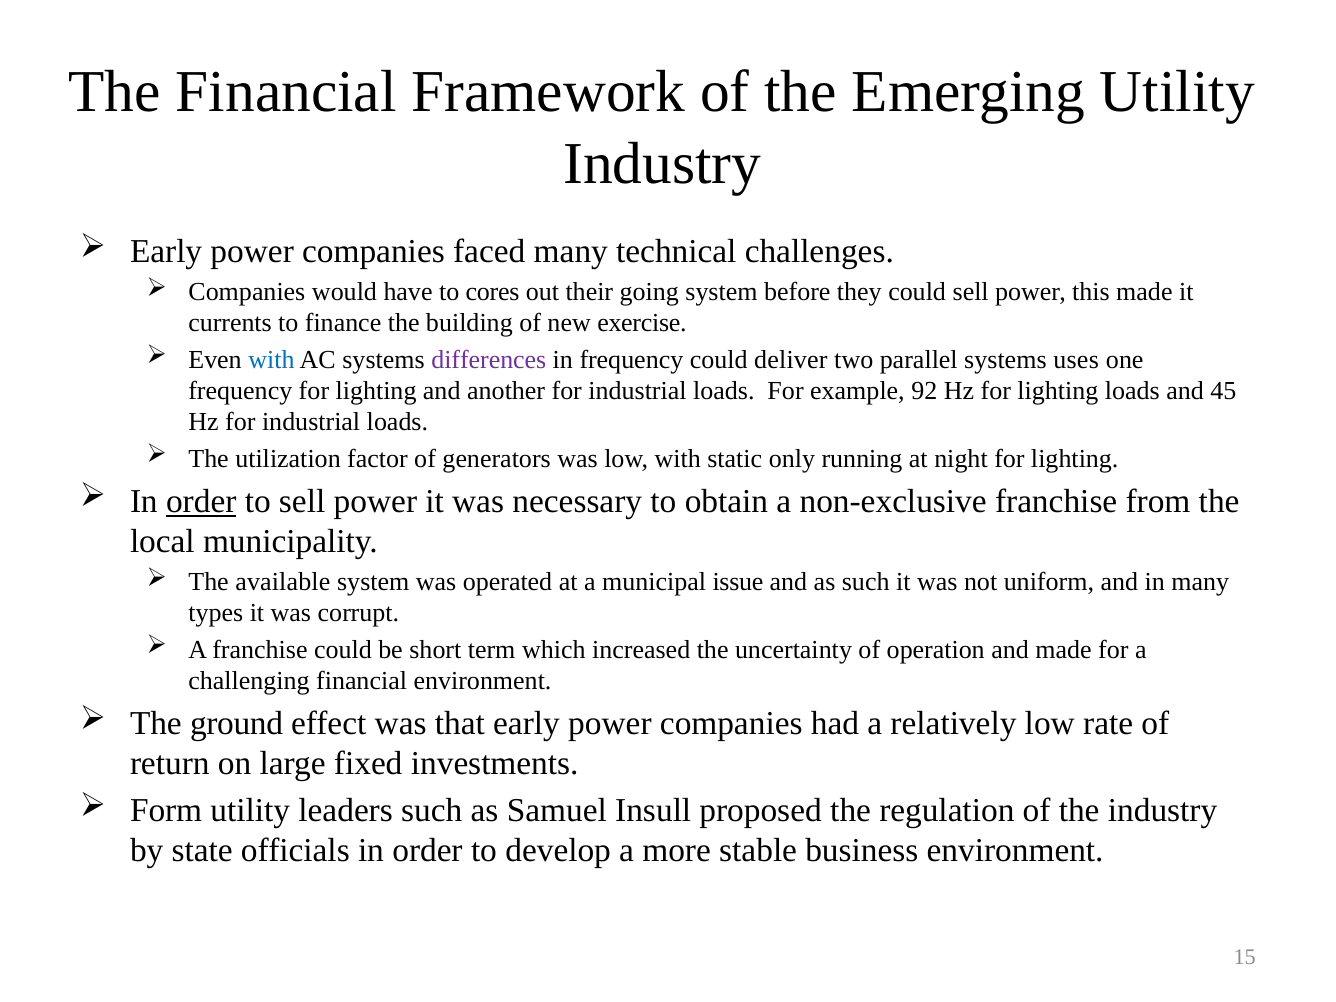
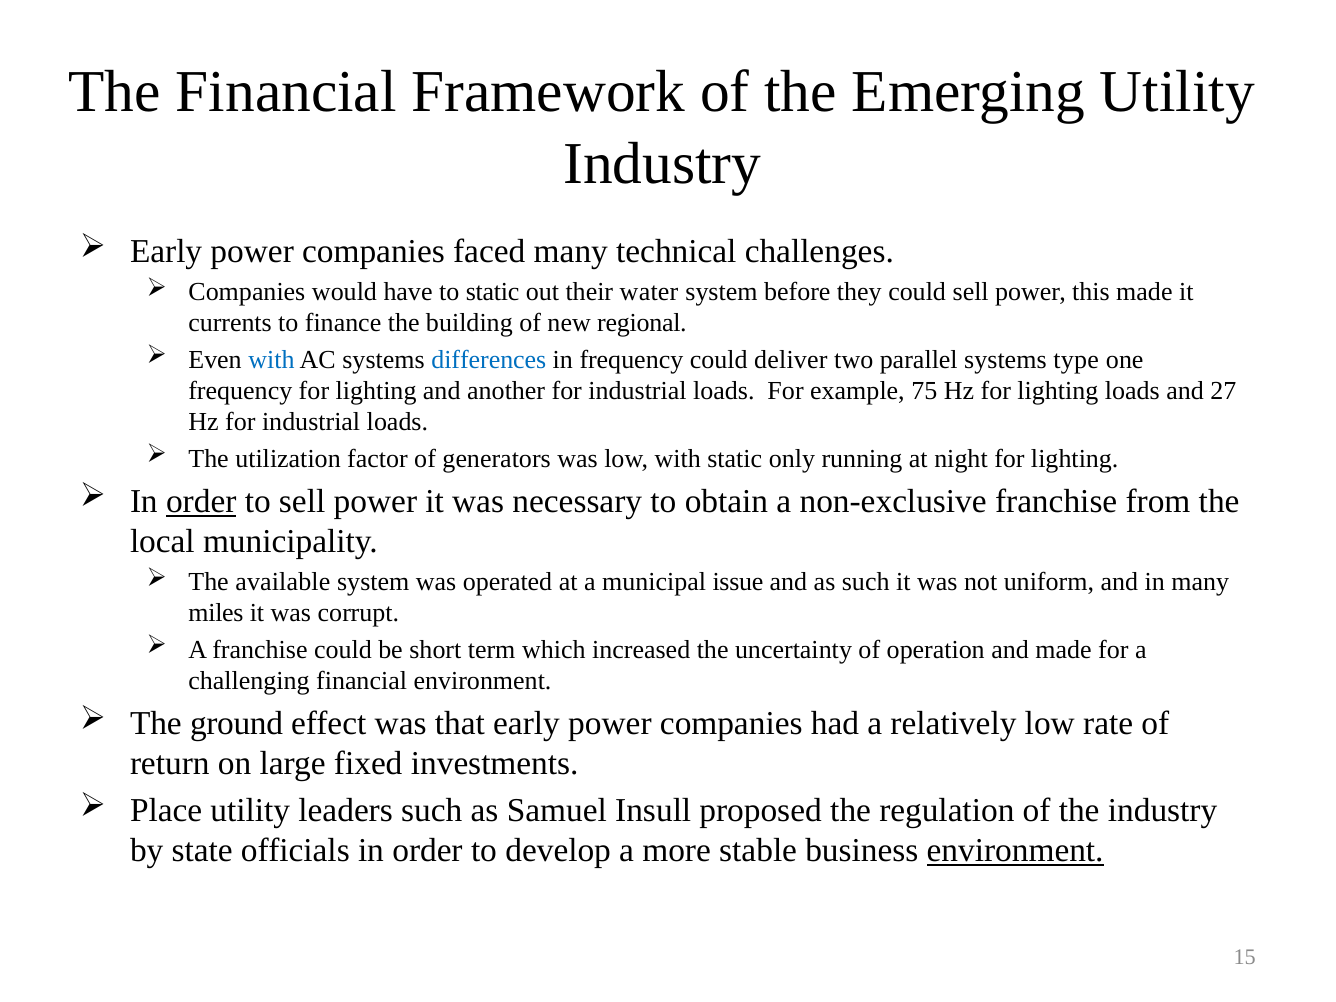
to cores: cores -> static
going: going -> water
exercise: exercise -> regional
differences colour: purple -> blue
uses: uses -> type
92: 92 -> 75
45: 45 -> 27
types: types -> miles
Form: Form -> Place
environment at (1015, 851) underline: none -> present
